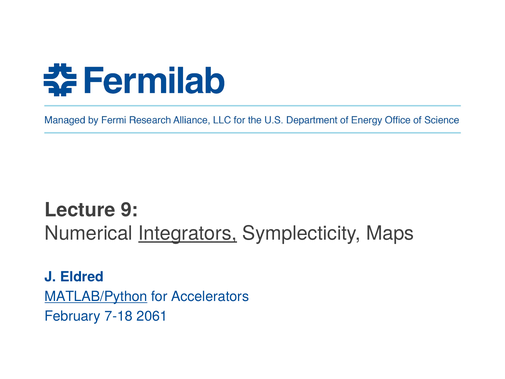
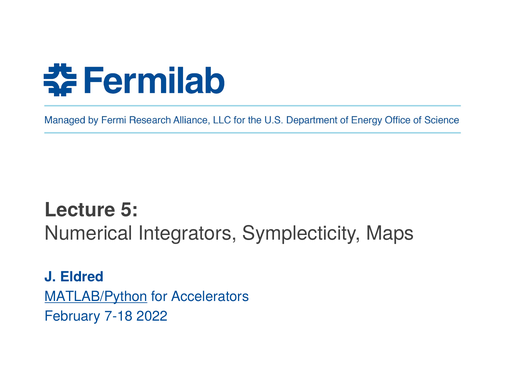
9: 9 -> 5
Integrators underline: present -> none
2061: 2061 -> 2022
